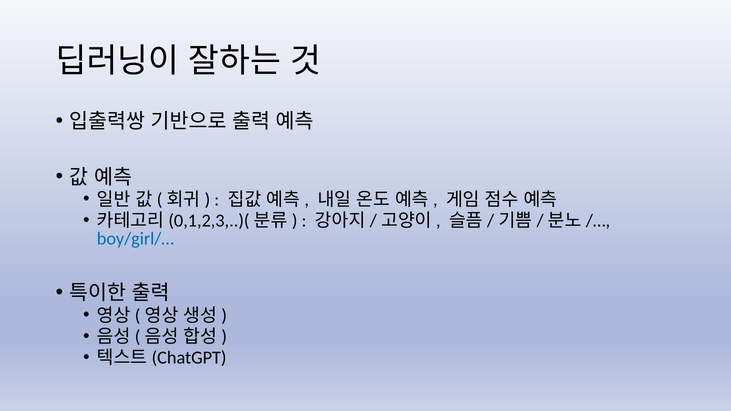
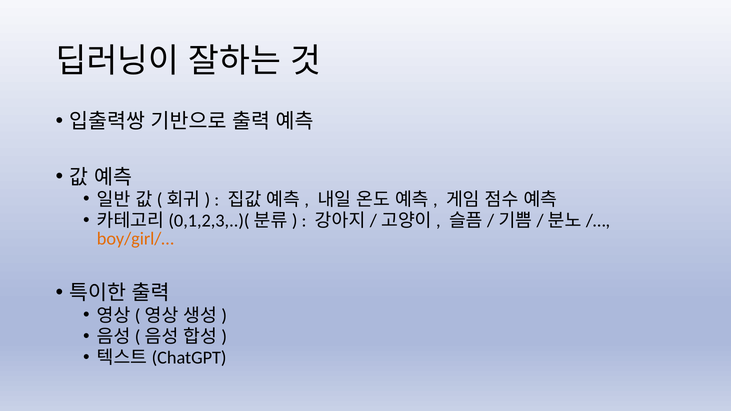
boy/girl/… colour: blue -> orange
